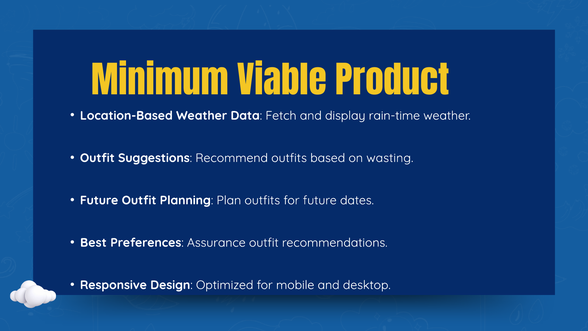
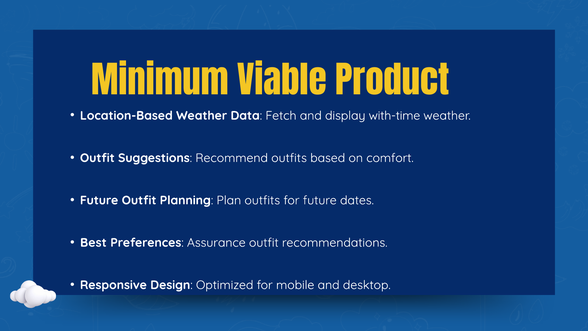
rain-time: rain-time -> with-time
wasting: wasting -> comfort
